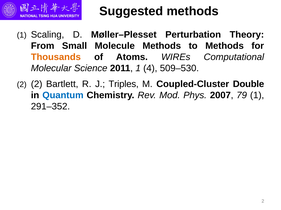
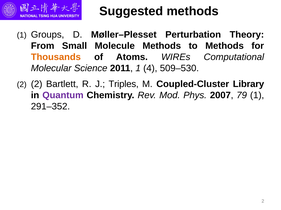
Scaling: Scaling -> Groups
Double: Double -> Library
Quantum colour: blue -> purple
